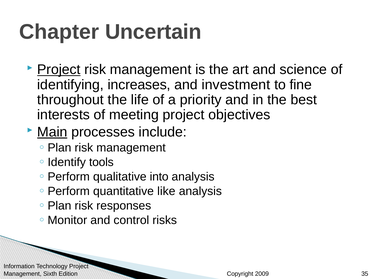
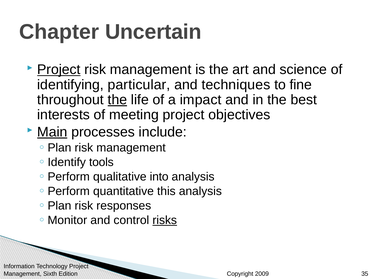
increases: increases -> particular
investment: investment -> techniques
the at (117, 100) underline: none -> present
priority: priority -> impact
like: like -> this
risks underline: none -> present
